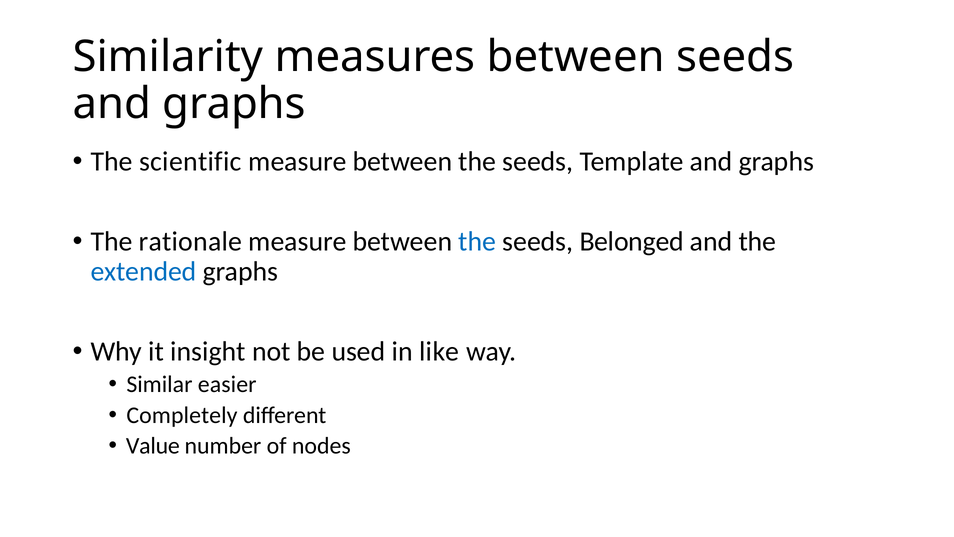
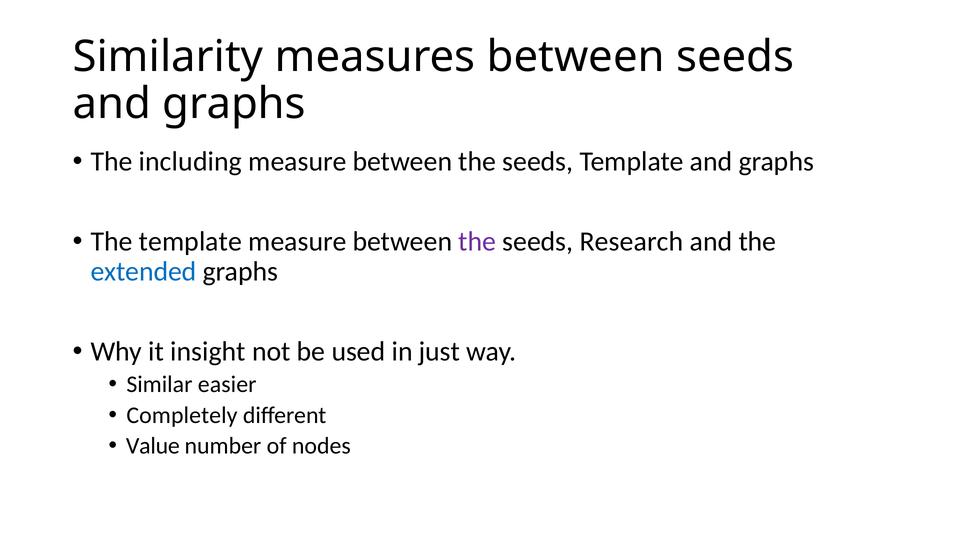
scientific: scientific -> including
The rationale: rationale -> template
the at (477, 241) colour: blue -> purple
Belonged: Belonged -> Research
like: like -> just
